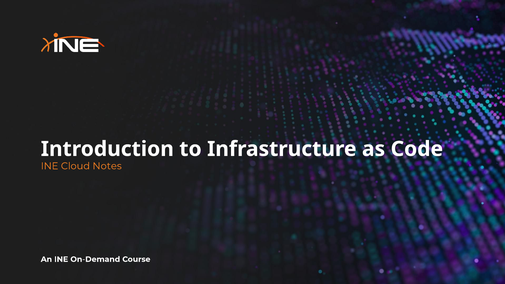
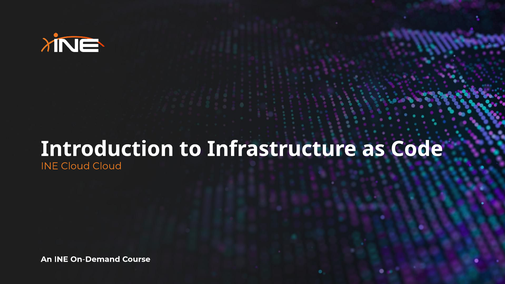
Cloud Notes: Notes -> Cloud
